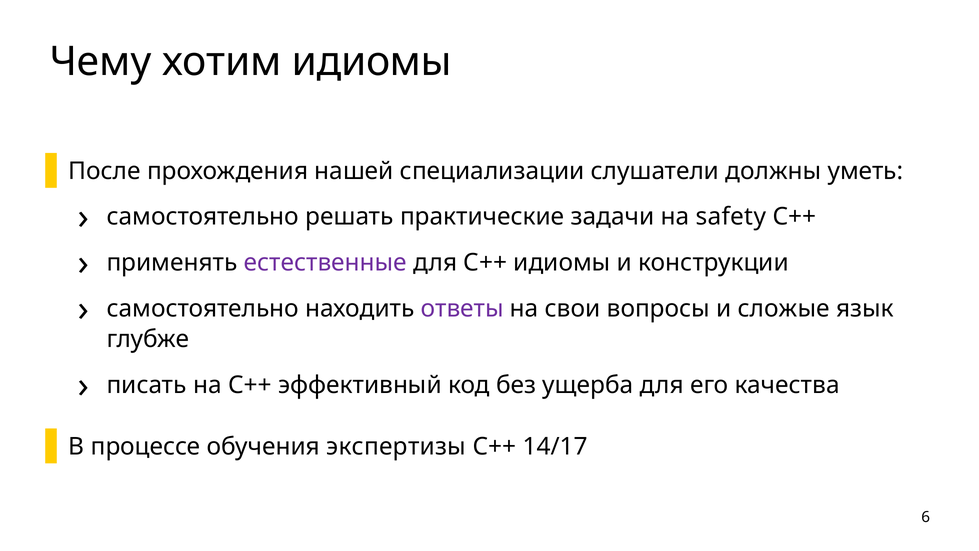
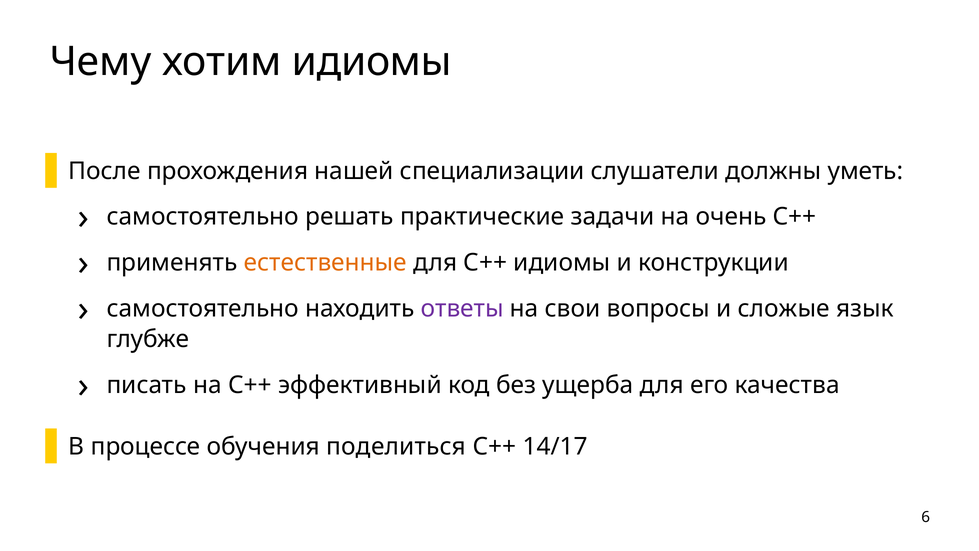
safety: safety -> очень
естественные colour: purple -> orange
экспертизы: экспертизы -> поделиться
